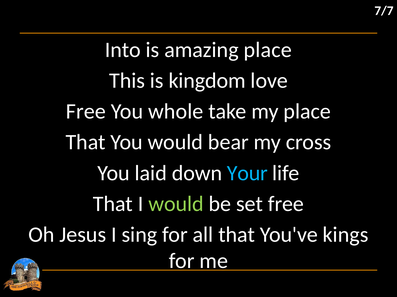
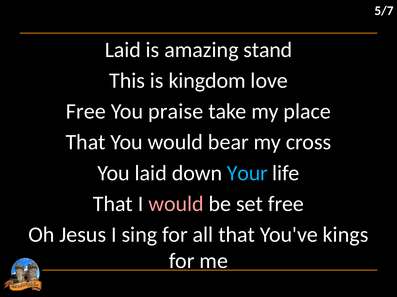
7/7: 7/7 -> 5/7
Into at (123, 50): Into -> Laid
amazing place: place -> stand
whole: whole -> praise
would at (176, 204) colour: light green -> pink
